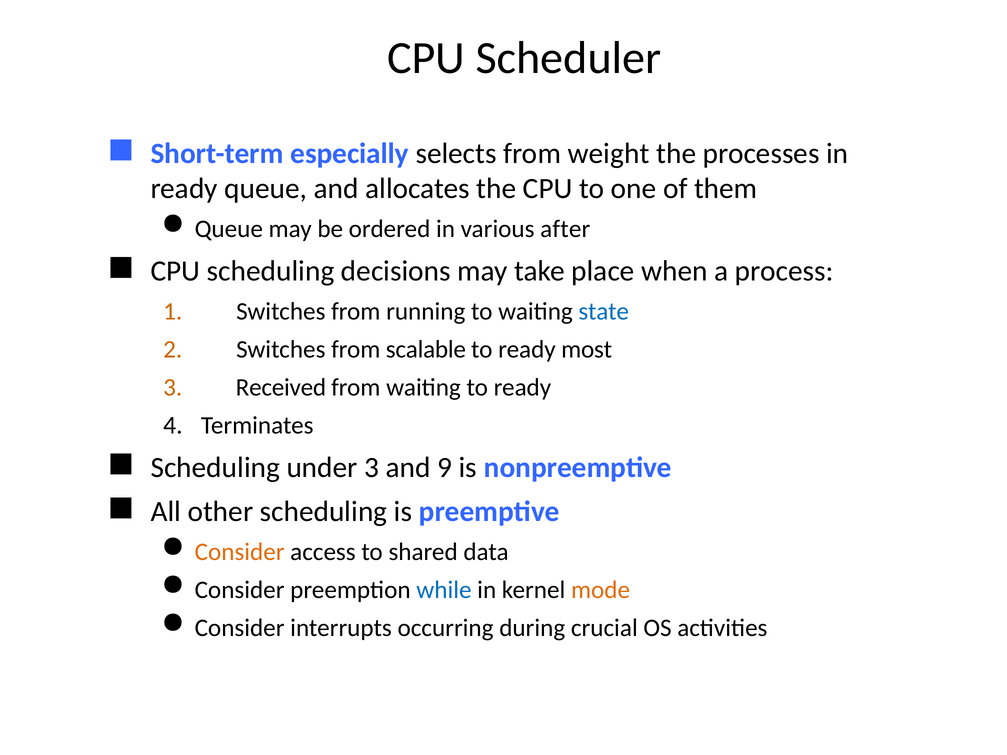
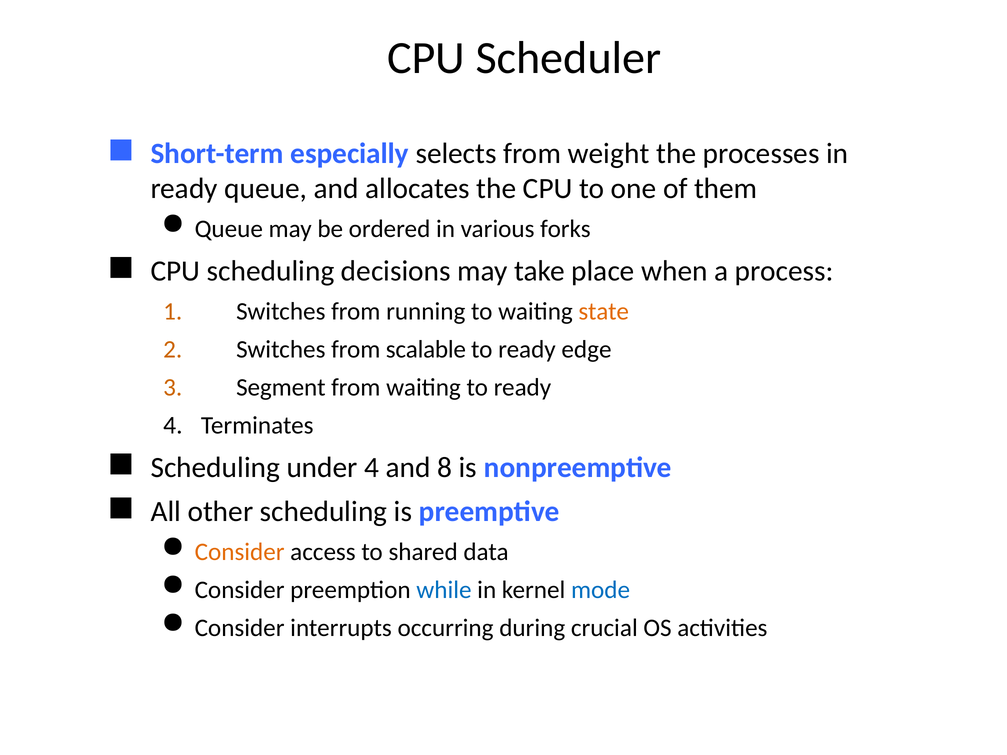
after: after -> forks
state colour: blue -> orange
most: most -> edge
Received: Received -> Segment
under 3: 3 -> 4
9: 9 -> 8
mode colour: orange -> blue
